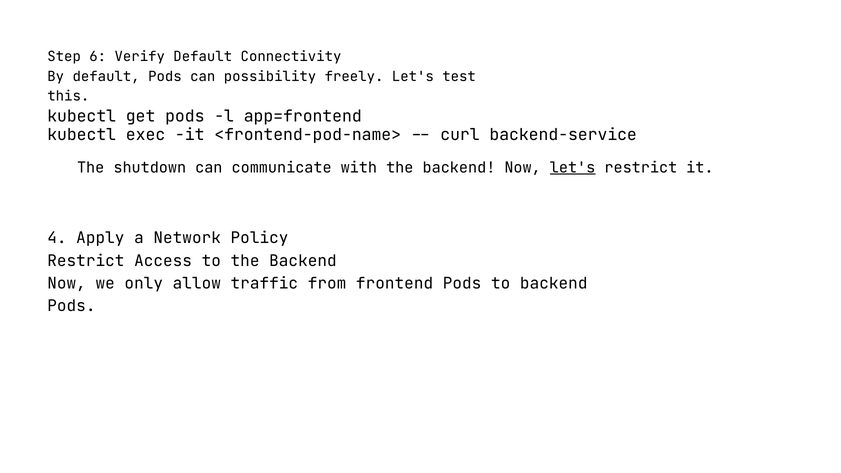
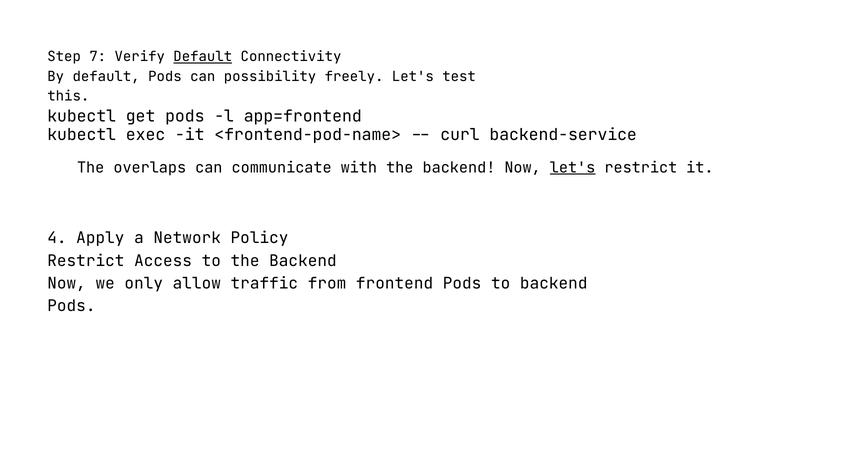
6: 6 -> 7
Default at (203, 57) underline: none -> present
shutdown: shutdown -> overlaps
